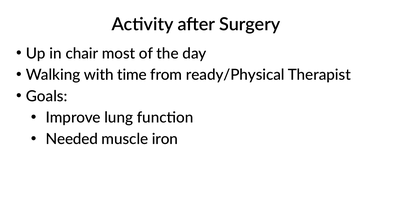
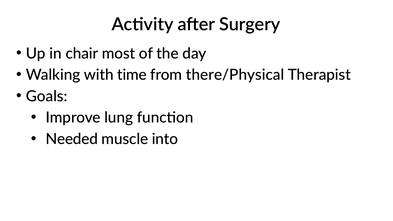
ready/Physical: ready/Physical -> there/Physical
iron: iron -> into
